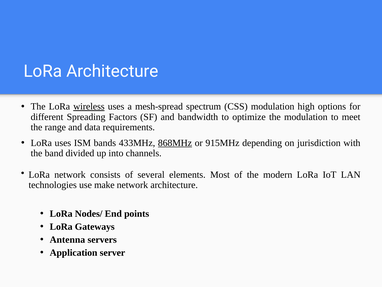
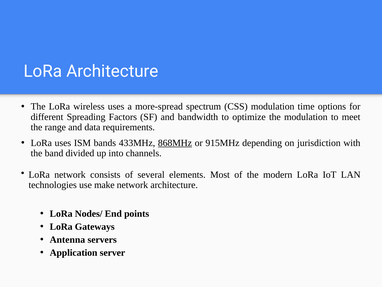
wireless underline: present -> none
mesh-spread: mesh-spread -> more-spread
high: high -> time
